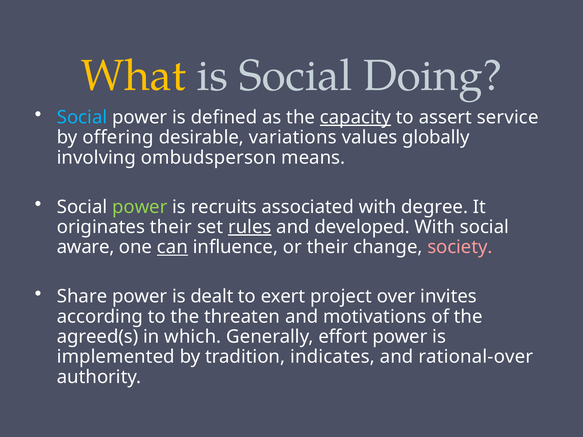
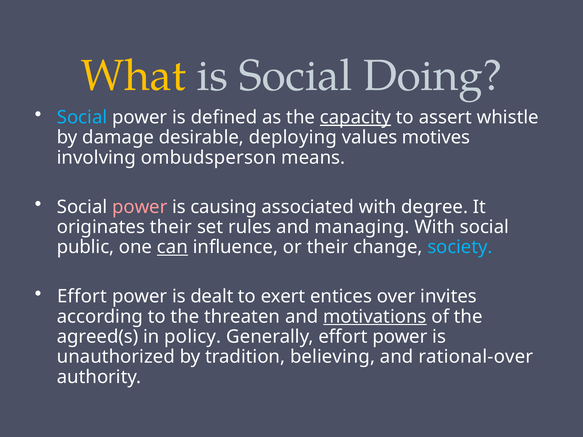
service: service -> whistle
offering: offering -> damage
variations: variations -> deploying
globally: globally -> motives
power at (140, 207) colour: light green -> pink
recruits: recruits -> causing
rules underline: present -> none
developed: developed -> managing
aware: aware -> public
society colour: pink -> light blue
Share at (82, 297): Share -> Effort
project: project -> entices
motivations underline: none -> present
which: which -> policy
implemented: implemented -> unauthorized
indicates: indicates -> believing
